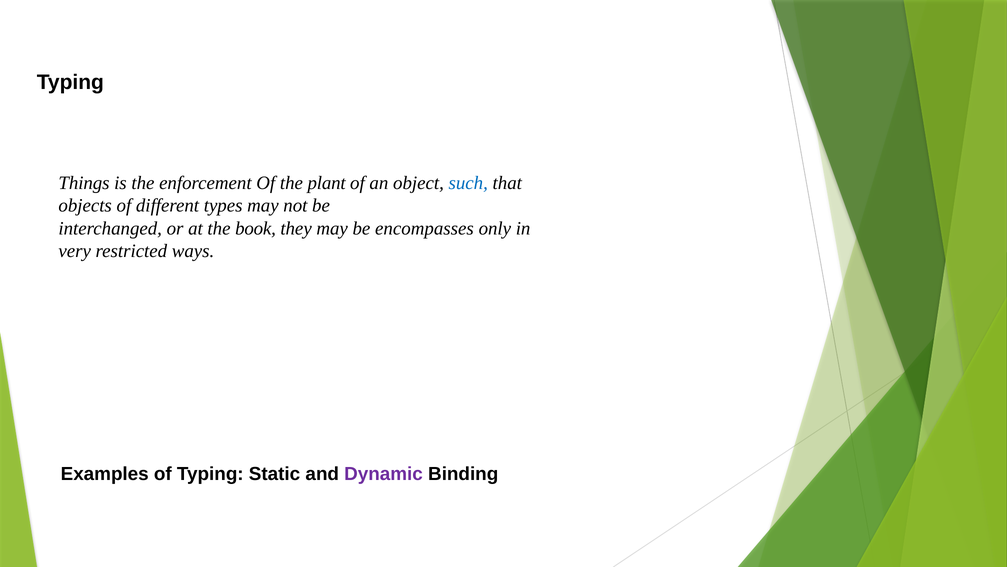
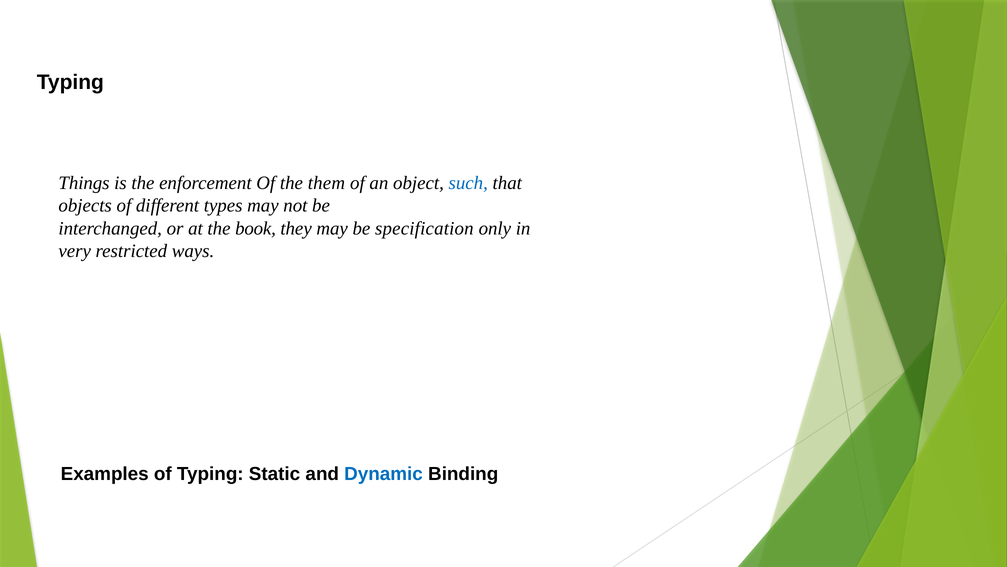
plant: plant -> them
encompasses: encompasses -> specification
Dynamic colour: purple -> blue
